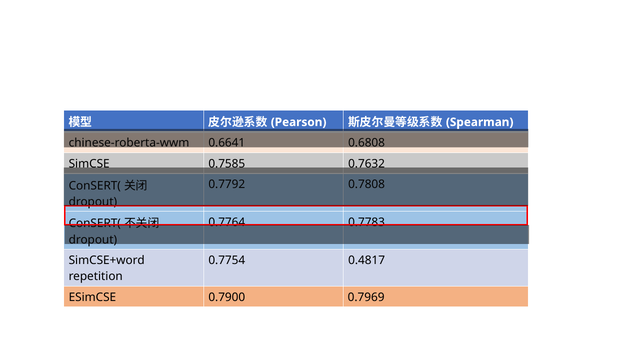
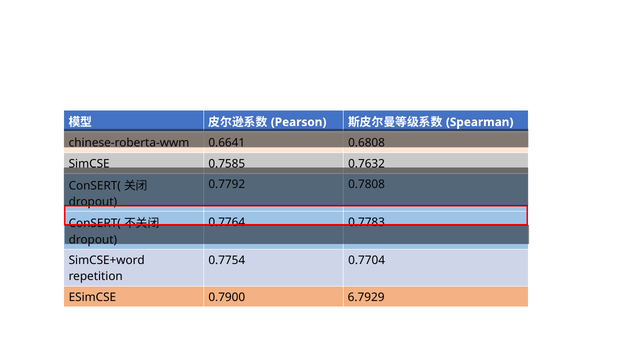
0.4817: 0.4817 -> 0.7704
0.7969: 0.7969 -> 6.7929
